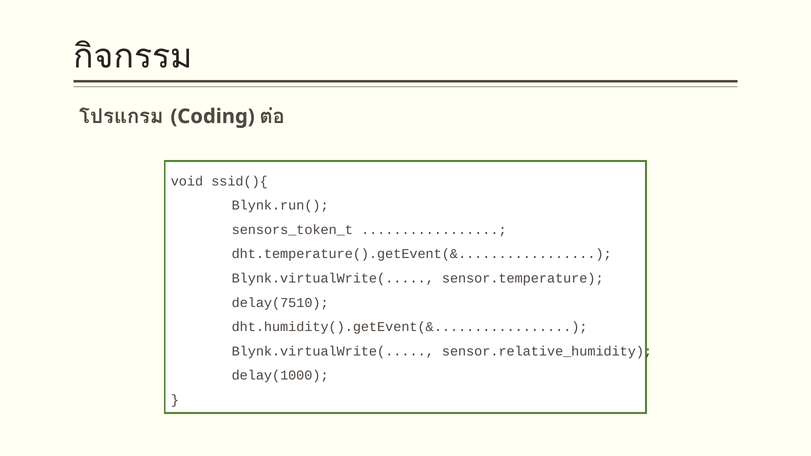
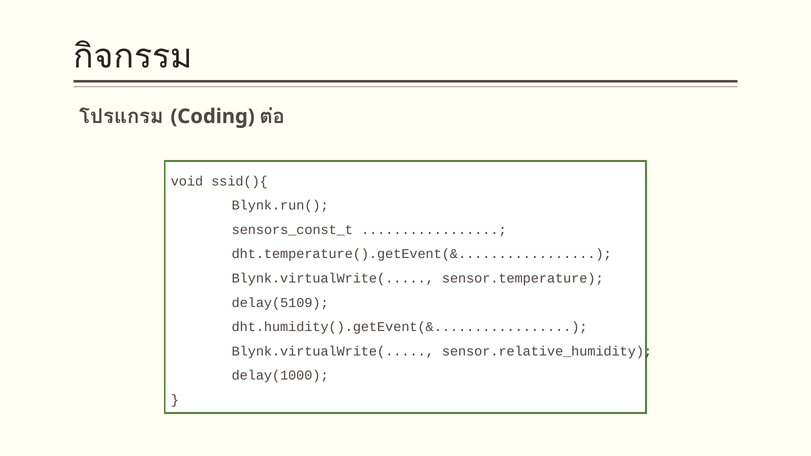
sensors_token_t: sensors_token_t -> sensors_const_t
delay(7510: delay(7510 -> delay(5109
